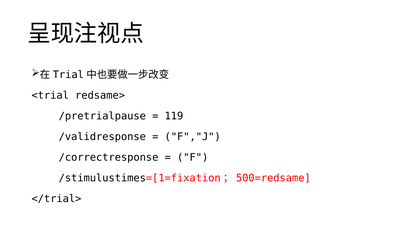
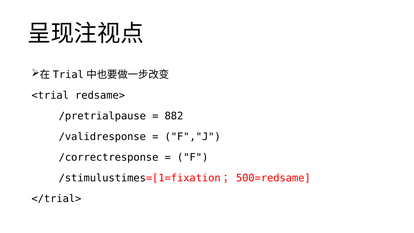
119: 119 -> 882
